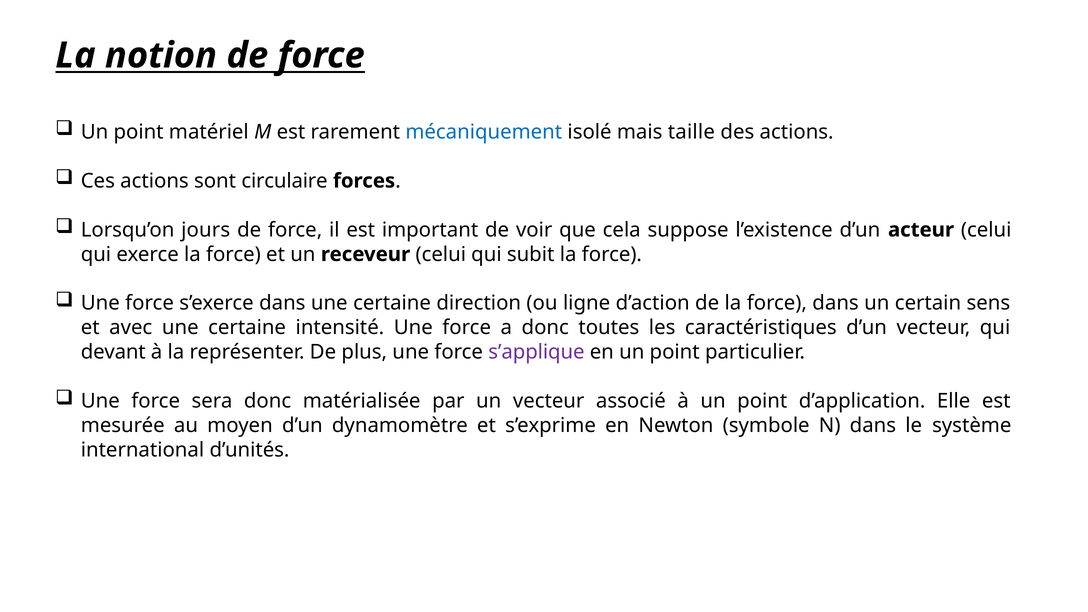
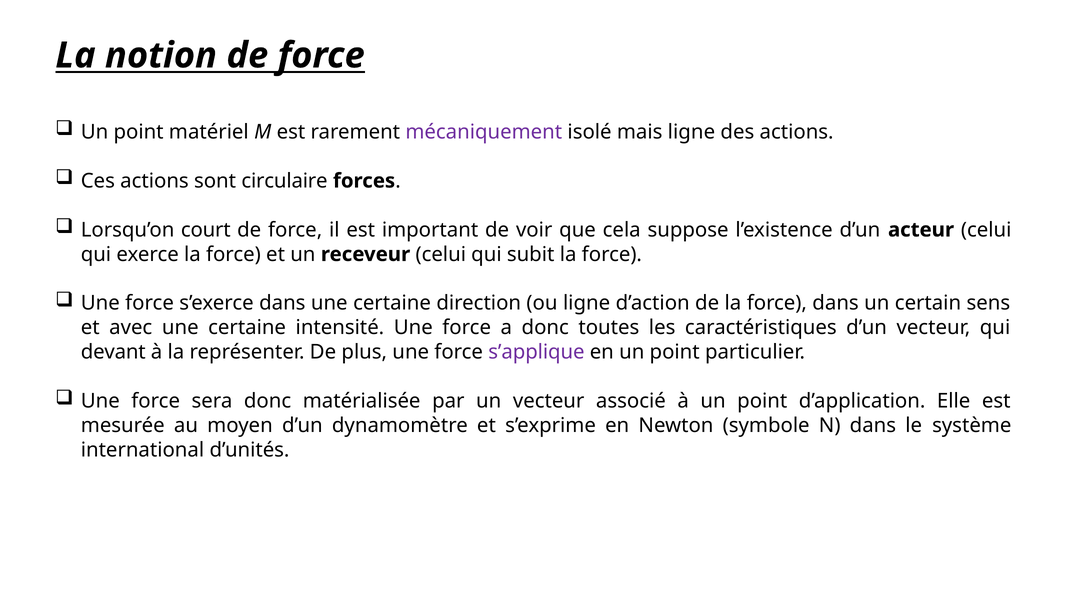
mécaniquement colour: blue -> purple
mais taille: taille -> ligne
jours: jours -> court
